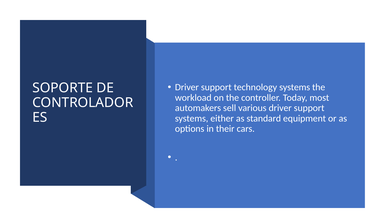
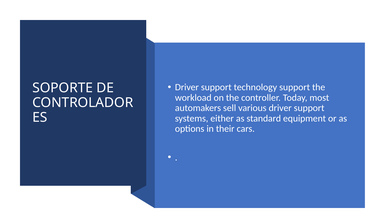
technology systems: systems -> support
